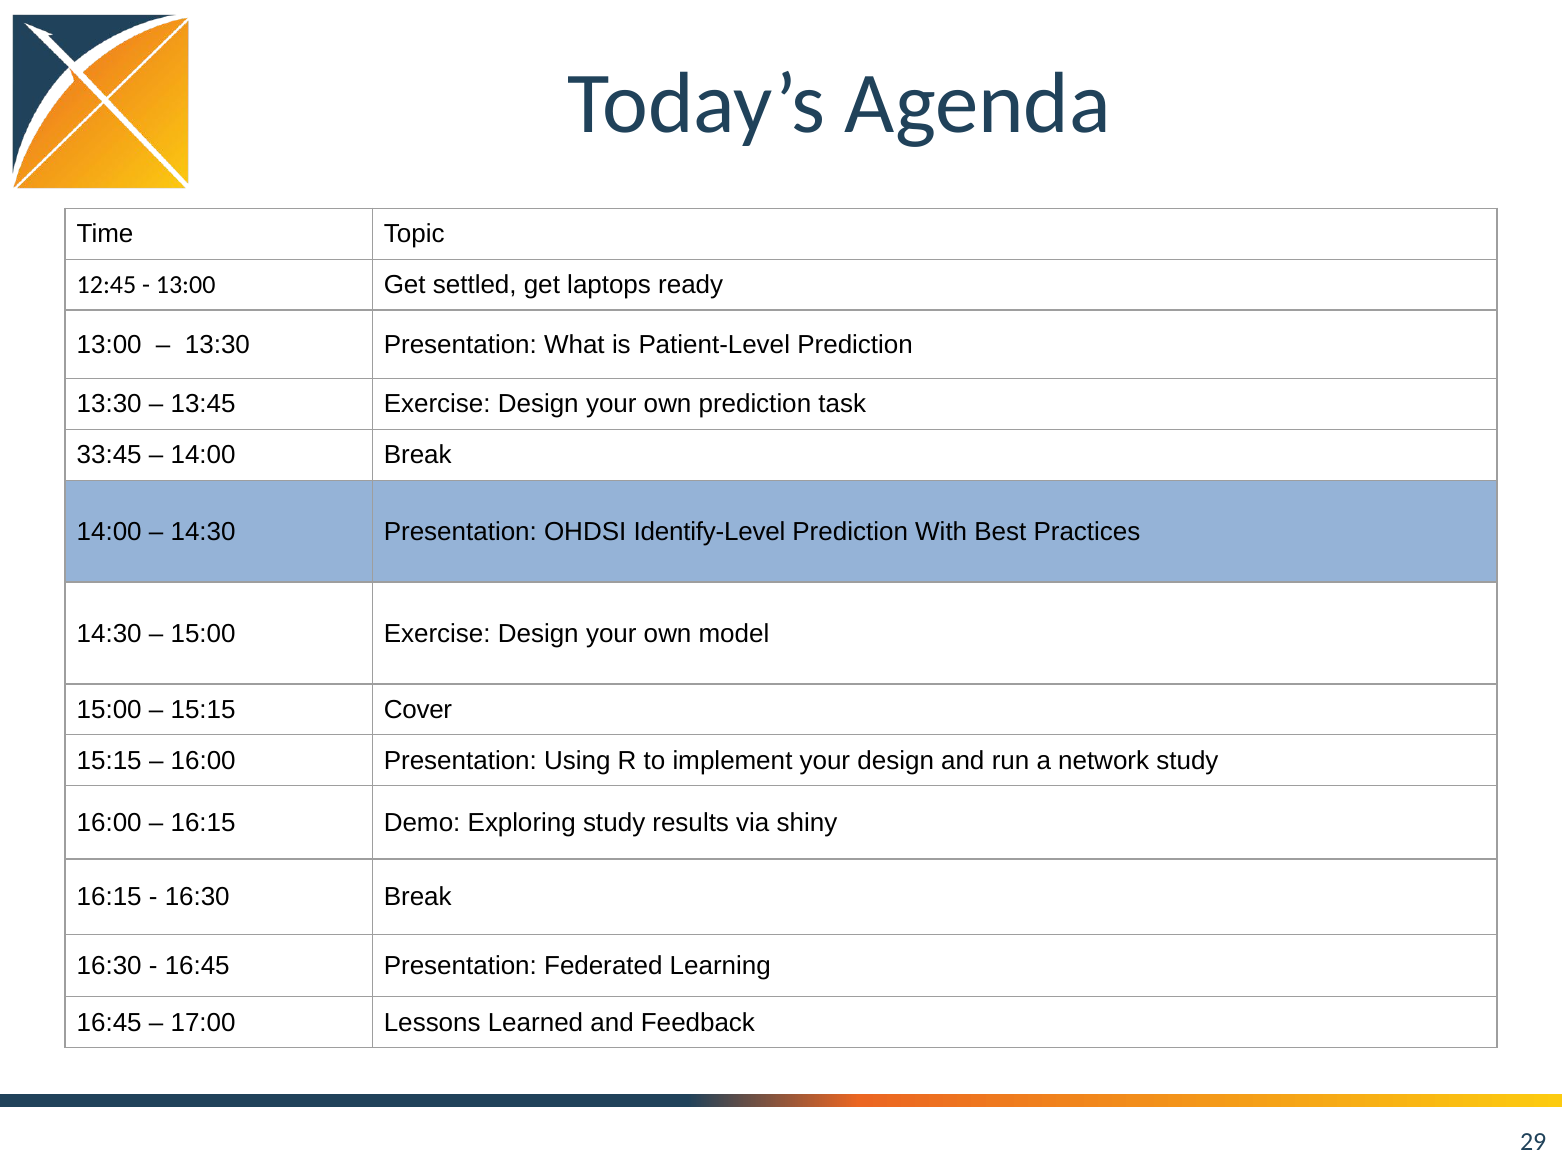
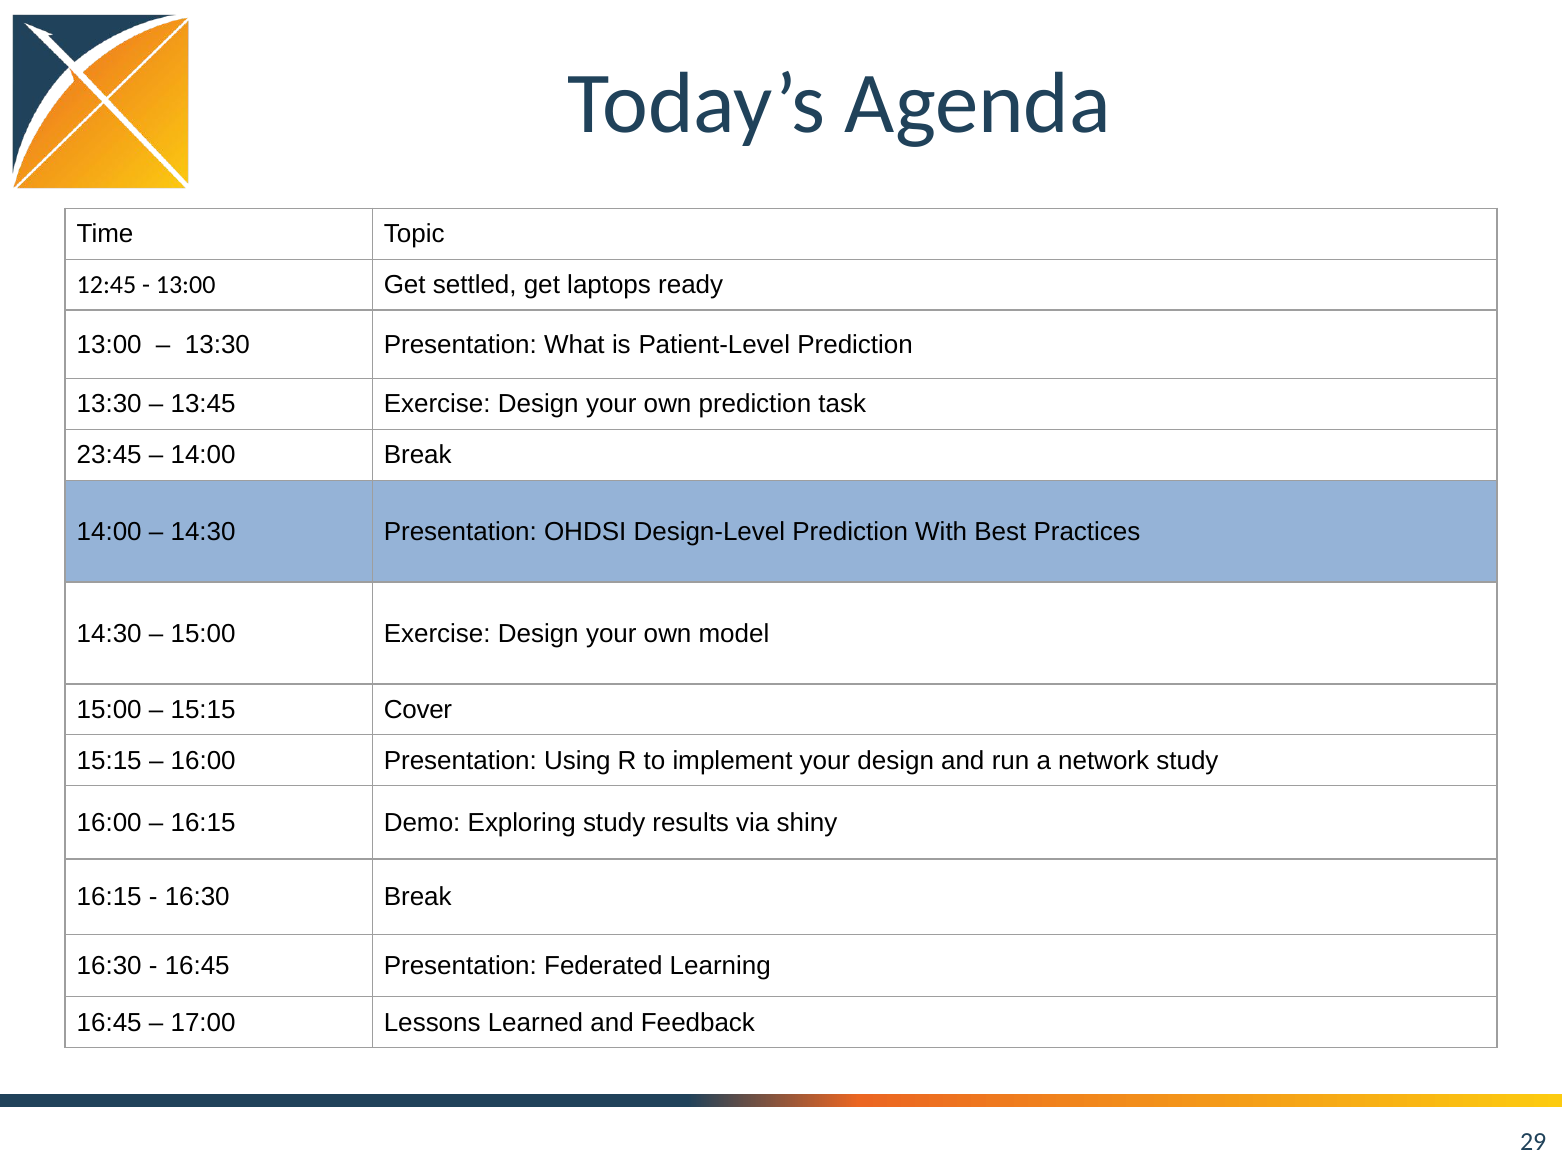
33:45: 33:45 -> 23:45
Identify-Level: Identify-Level -> Design-Level
